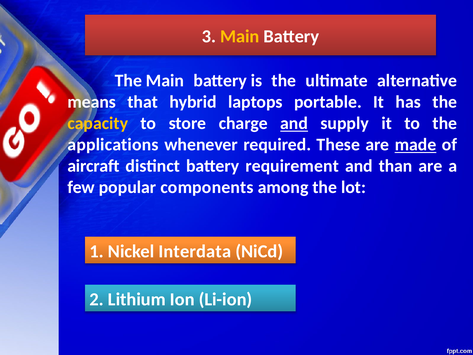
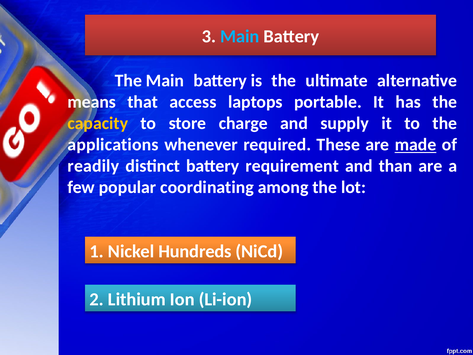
Main at (240, 36) colour: yellow -> light blue
hybrid: hybrid -> access
and at (294, 123) underline: present -> none
aircraft: aircraft -> readily
components: components -> coordinating
Interdata: Interdata -> Hundreds
